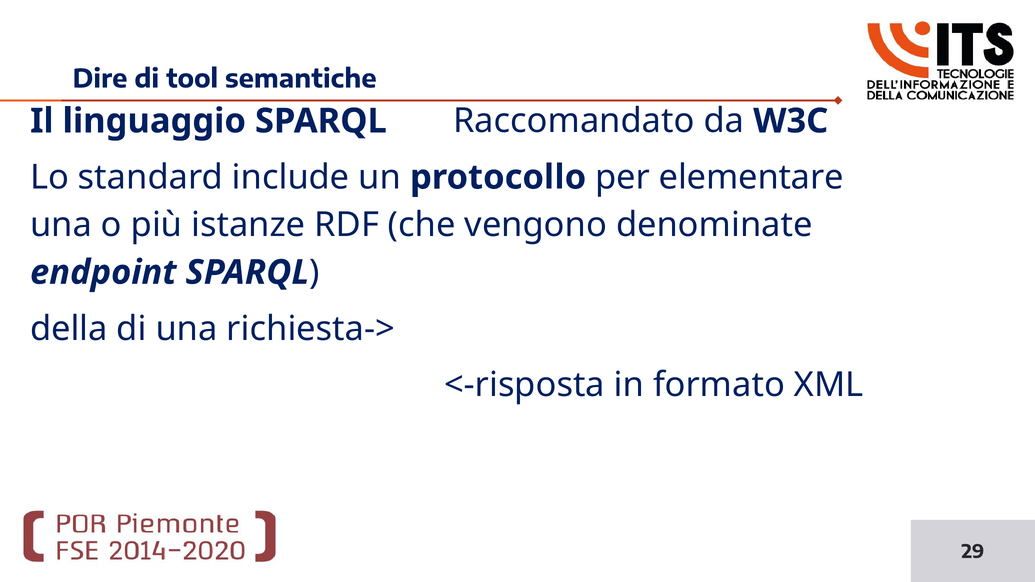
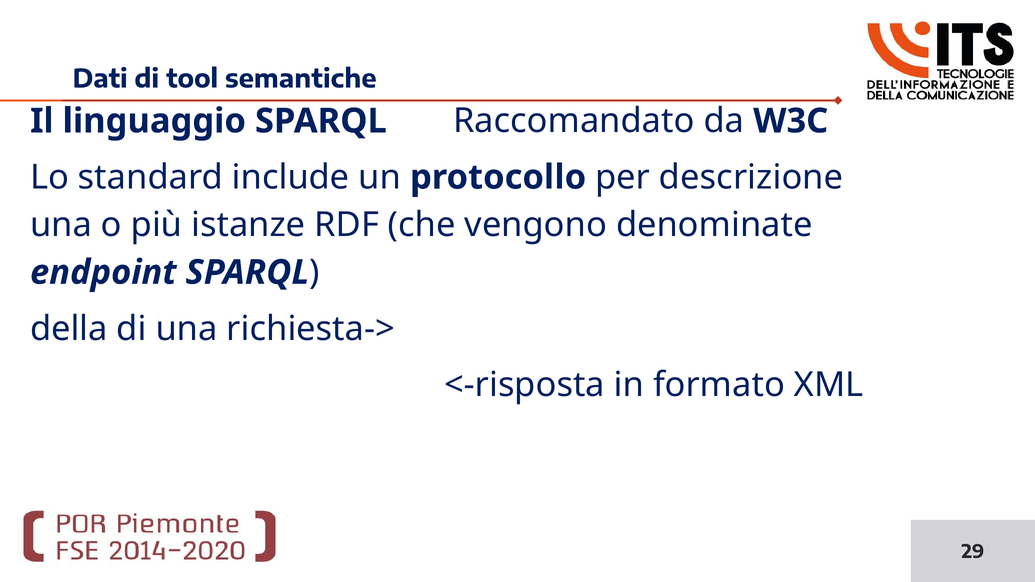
Dire: Dire -> Dati
elementare: elementare -> descrizione
